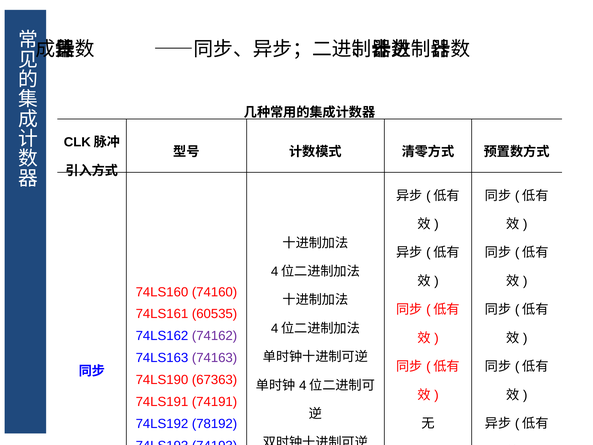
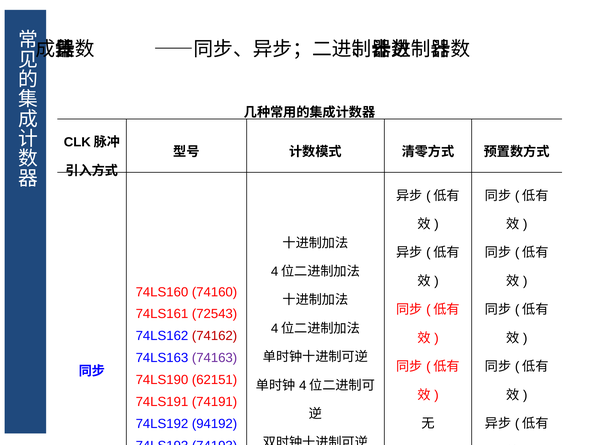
60535: 60535 -> 72543
74162 colour: purple -> red
67363: 67363 -> 62151
78192: 78192 -> 94192
